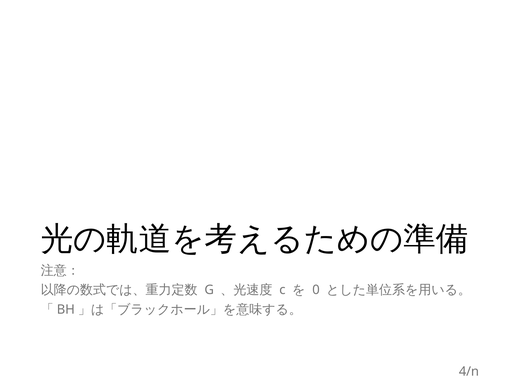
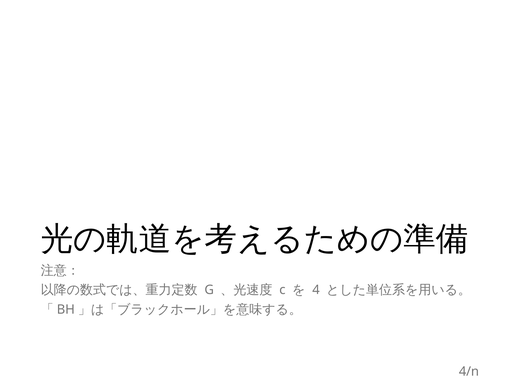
0: 0 -> 4
